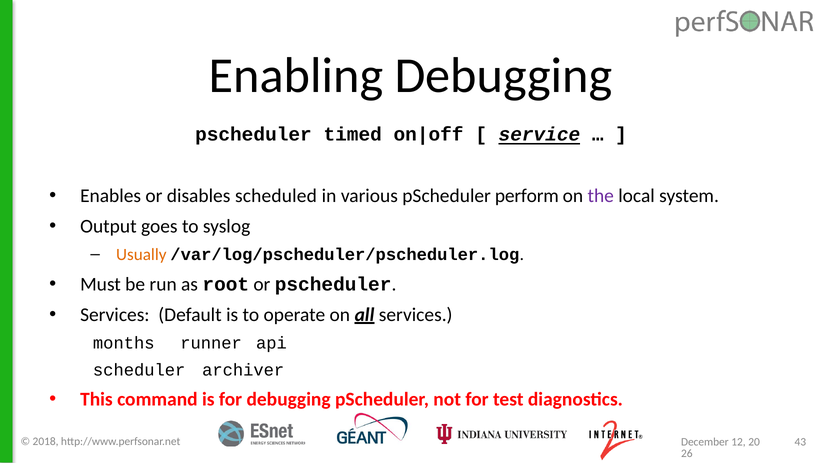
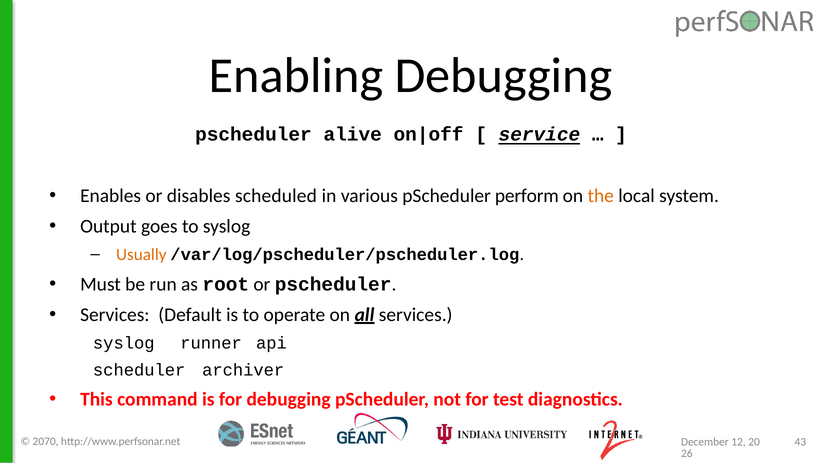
timed: timed -> alive
the colour: purple -> orange
months at (124, 343): months -> syslog
2018: 2018 -> 2070
